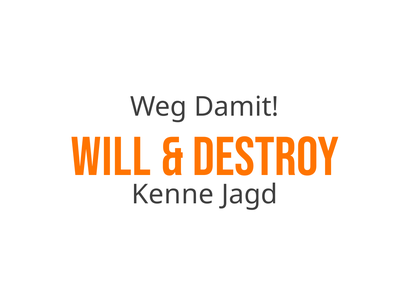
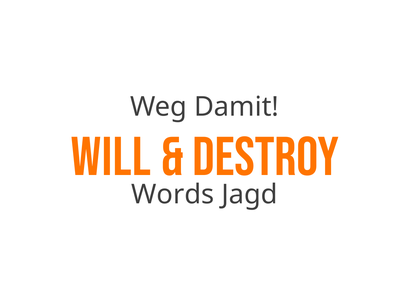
Kenne: Kenne -> Words
